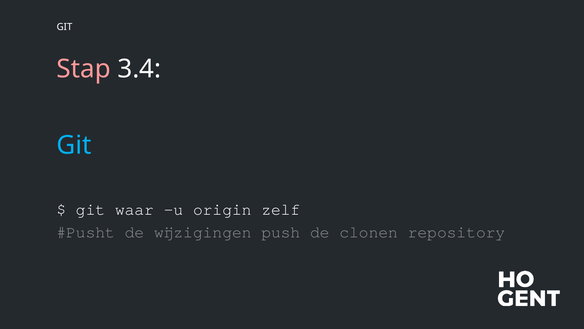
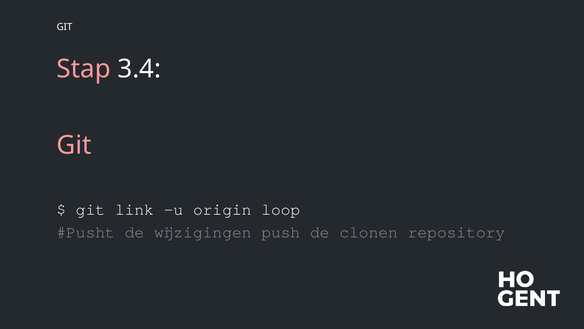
Git at (74, 145) colour: light blue -> pink
waar: waar -> link
zelf: zelf -> loop
